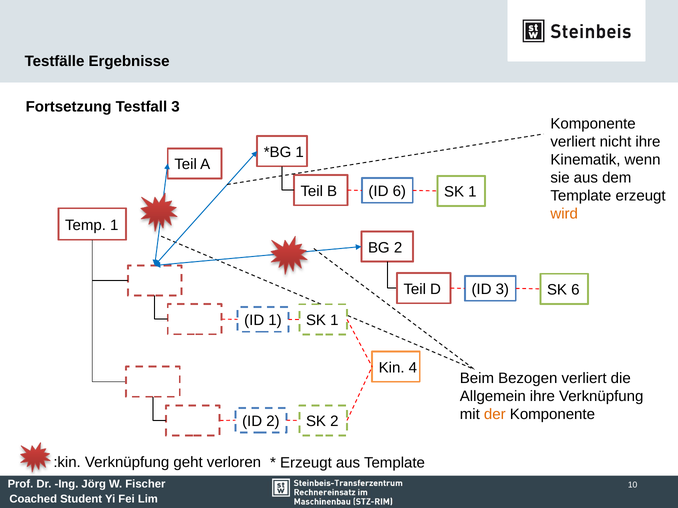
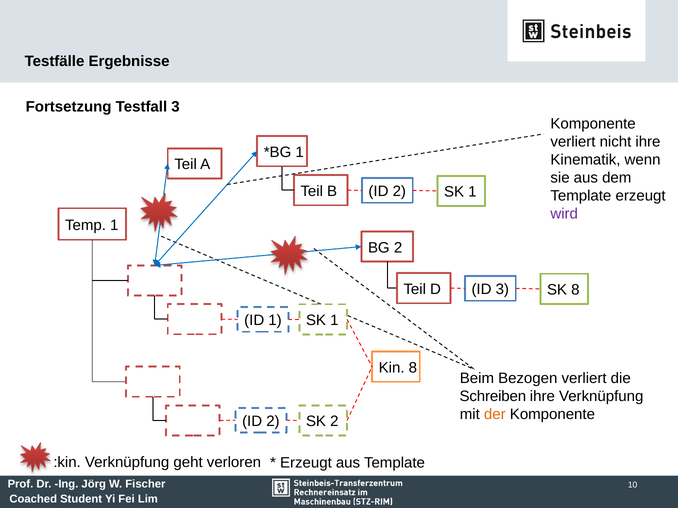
B ID 6: 6 -> 2
wird colour: orange -> purple
SK 6: 6 -> 8
Kin 4: 4 -> 8
Allgemein: Allgemein -> Schreiben
